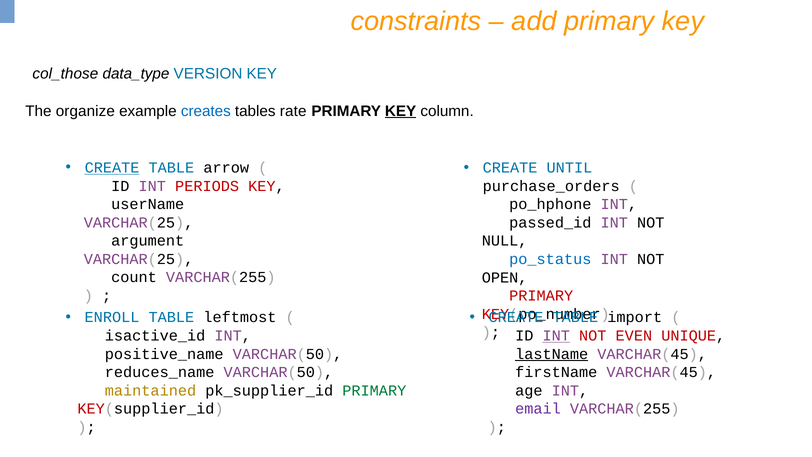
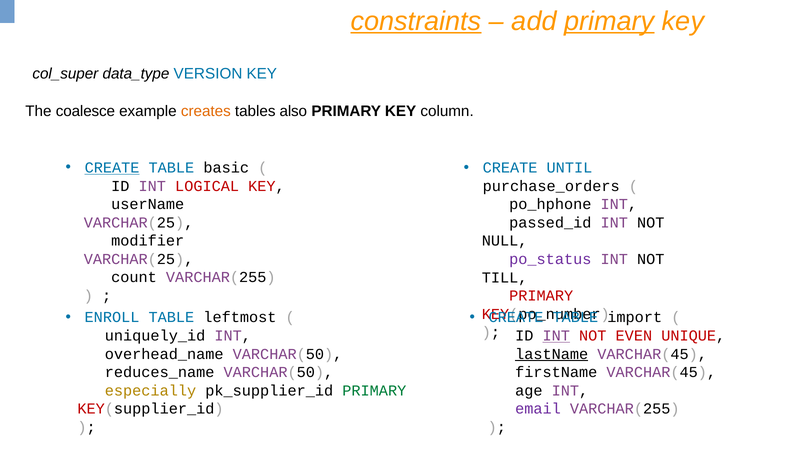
constraints underline: none -> present
primary at (609, 21) underline: none -> present
col_those: col_those -> col_super
organize: organize -> coalesce
creates colour: blue -> orange
rate: rate -> also
KEY at (401, 111) underline: present -> none
arrow: arrow -> basic
PERIODS: PERIODS -> LOGICAL
argument: argument -> modifier
po_status colour: blue -> purple
OPEN: OPEN -> TILL
isactive_id: isactive_id -> uniquely_id
positive_name: positive_name -> overhead_name
maintained: maintained -> especially
